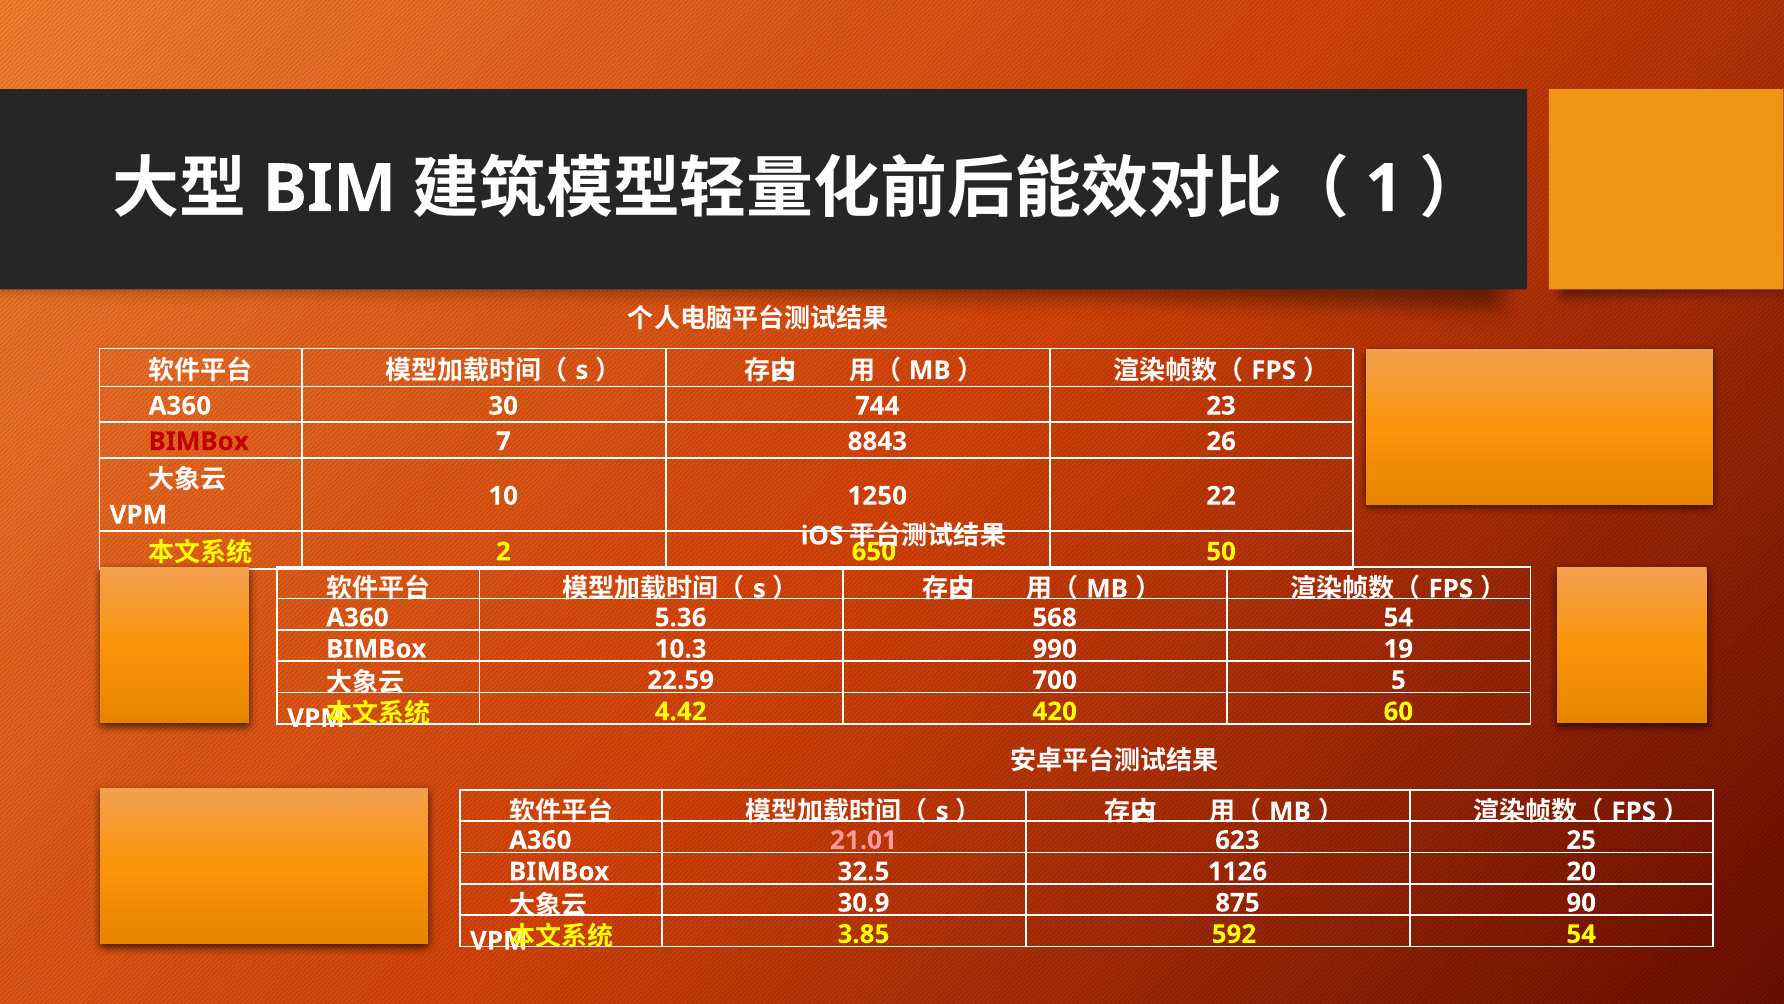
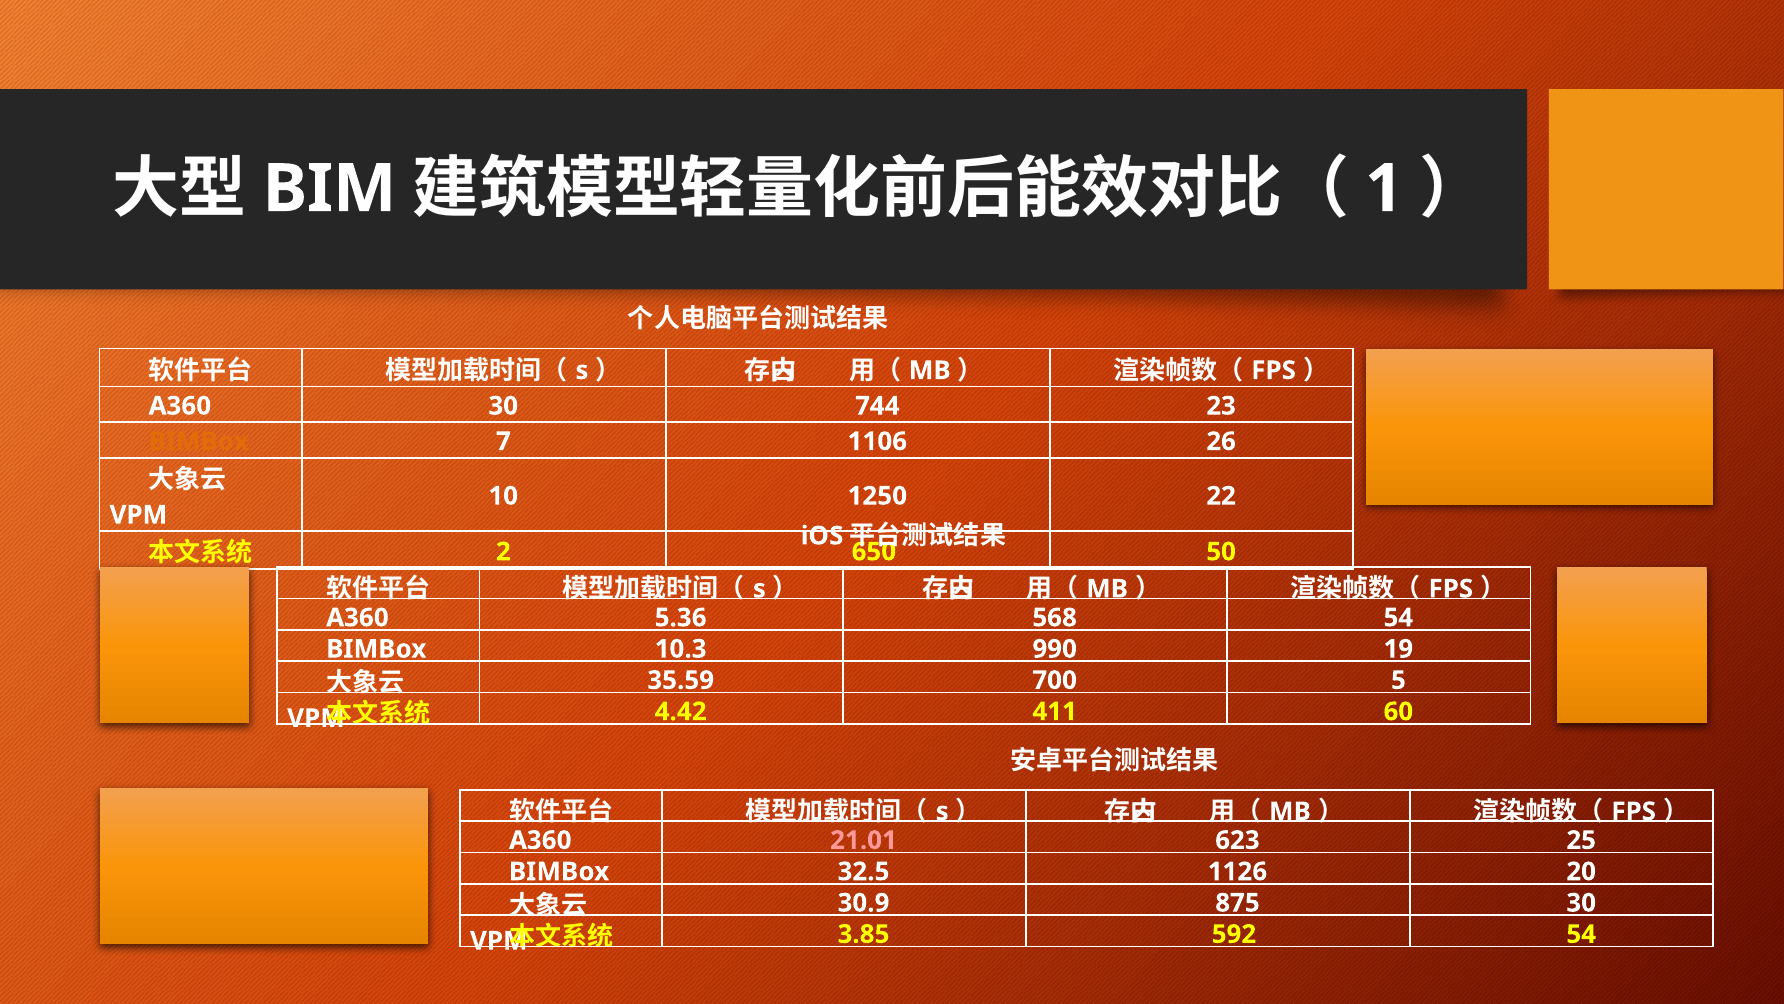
BIMBox at (199, 441) colour: red -> orange
8843: 8843 -> 1106
22.59: 22.59 -> 35.59
420: 420 -> 411
875 90: 90 -> 30
